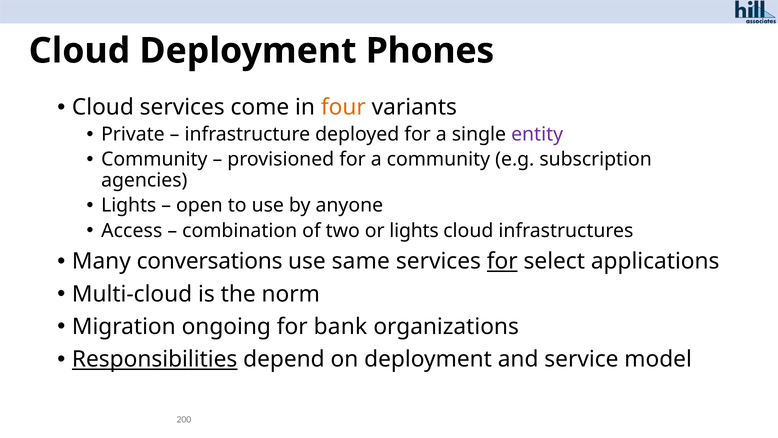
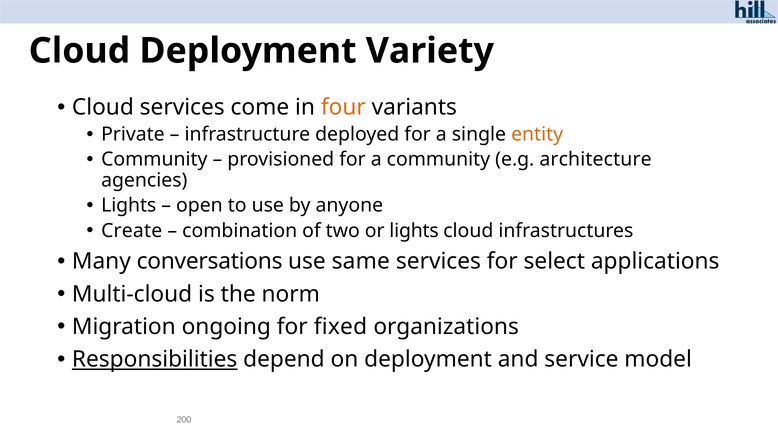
Phones: Phones -> Variety
entity colour: purple -> orange
subscription: subscription -> architecture
Access: Access -> Create
for at (502, 261) underline: present -> none
bank: bank -> fixed
